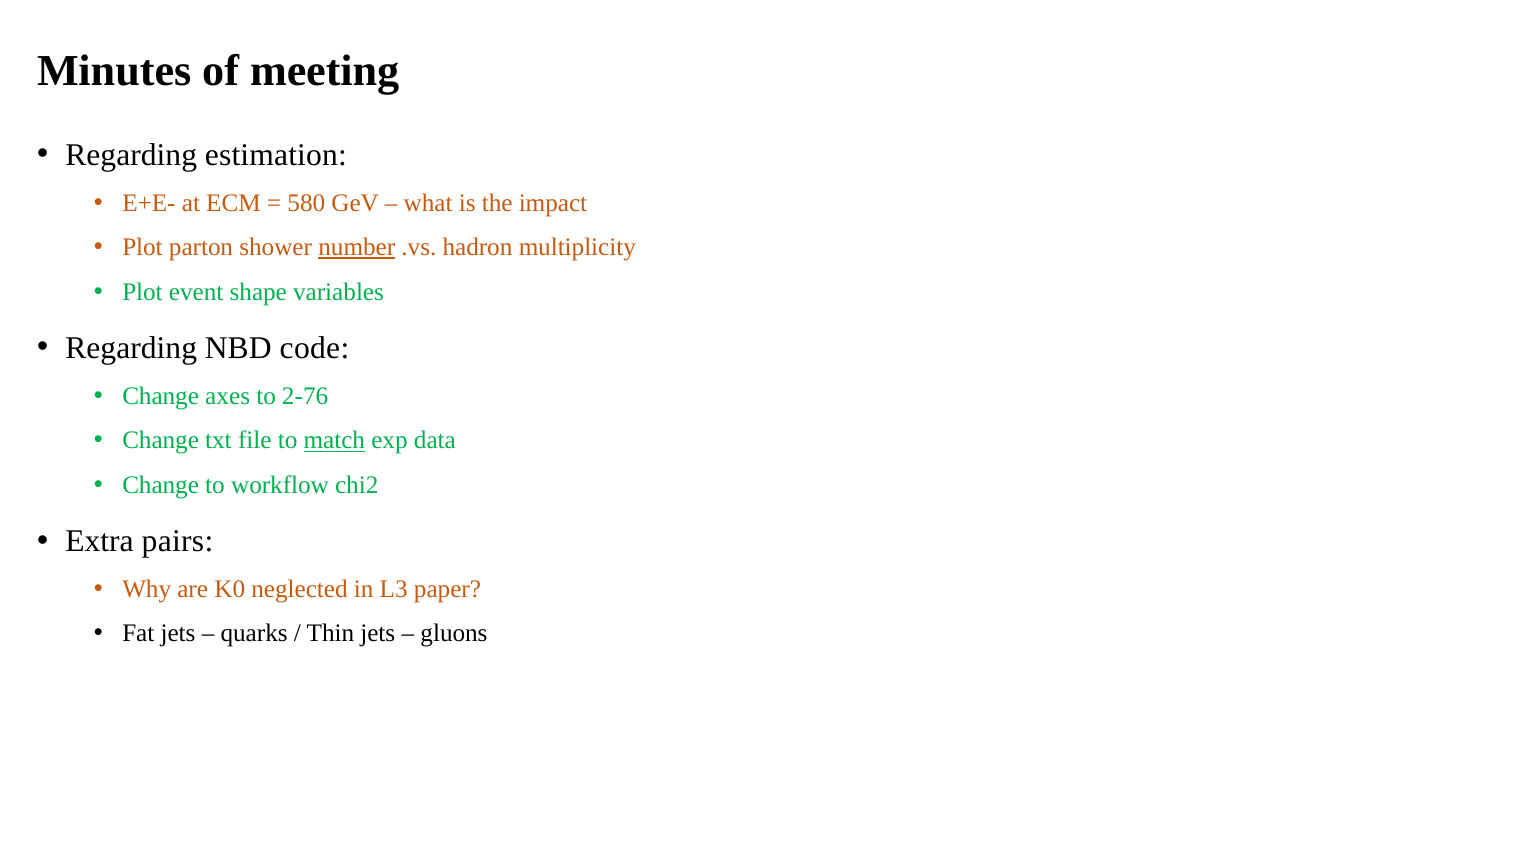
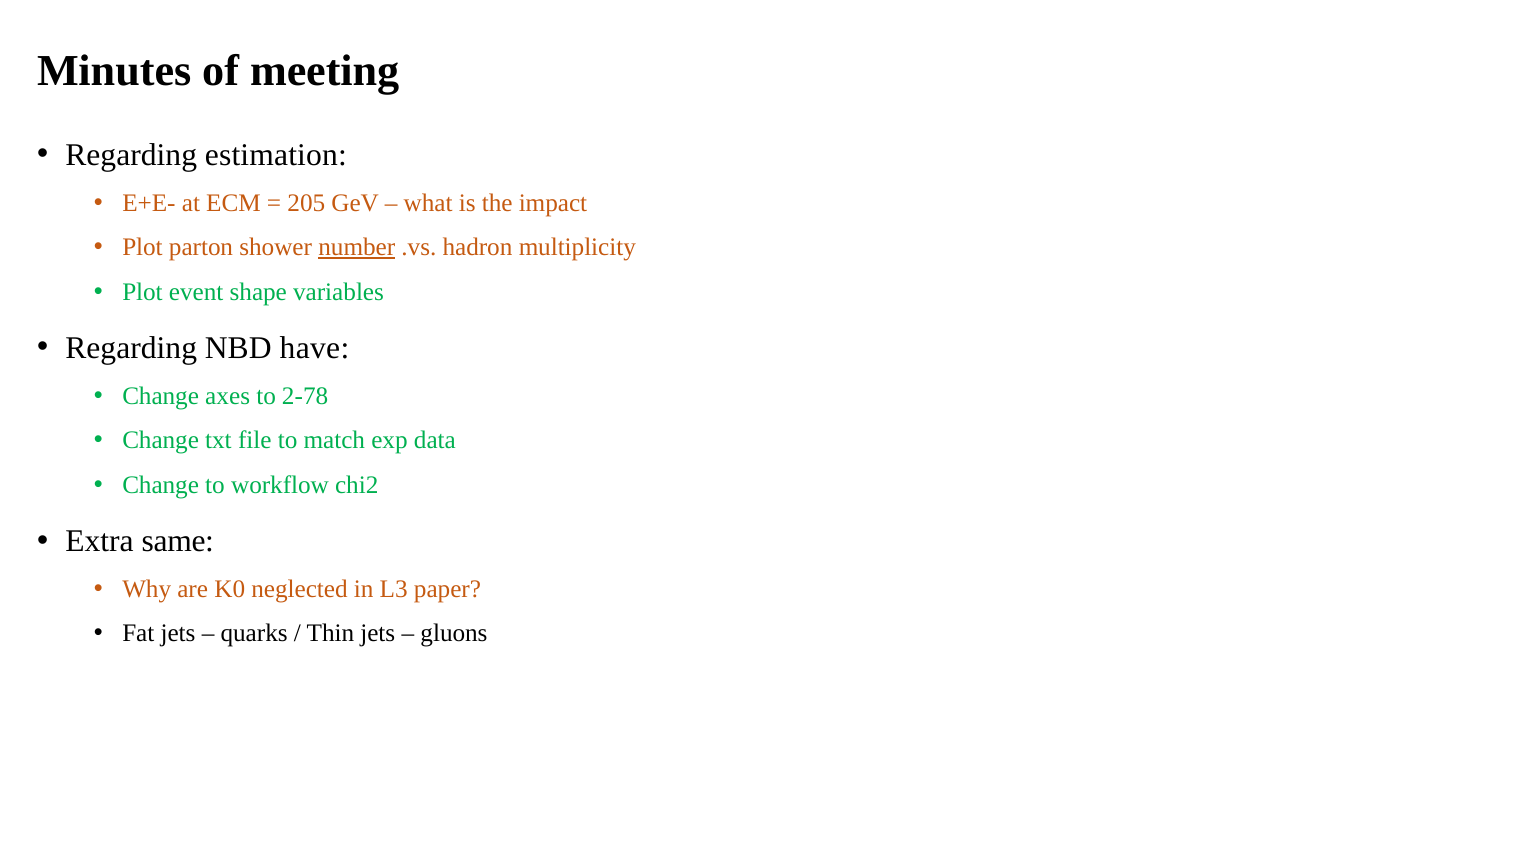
580: 580 -> 205
code: code -> have
2-76: 2-76 -> 2-78
match underline: present -> none
pairs: pairs -> same
